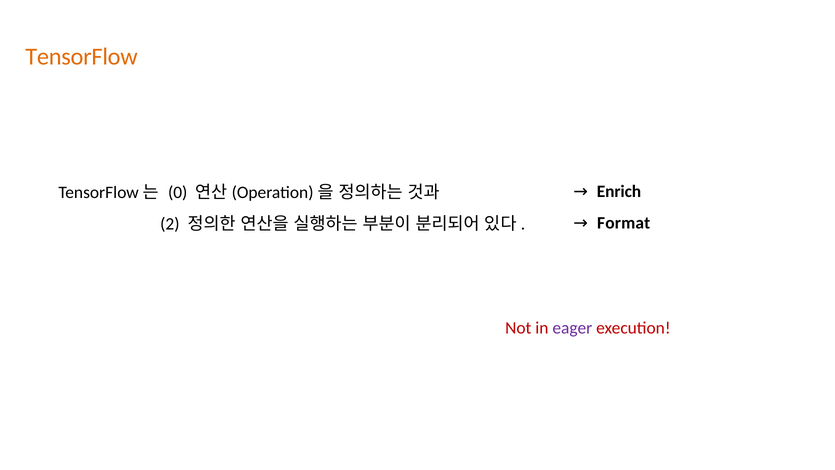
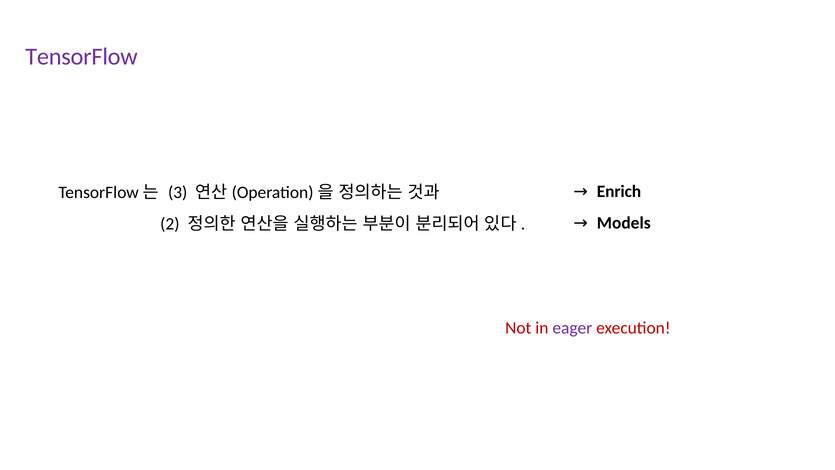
TensorFlow colour: orange -> purple
0: 0 -> 3
Format: Format -> Models
